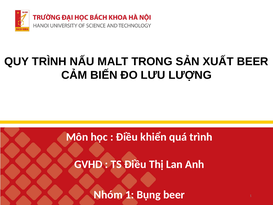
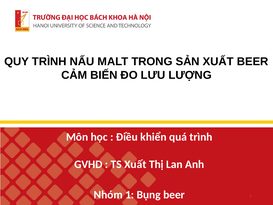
TS Điều: Điều -> Xuất
